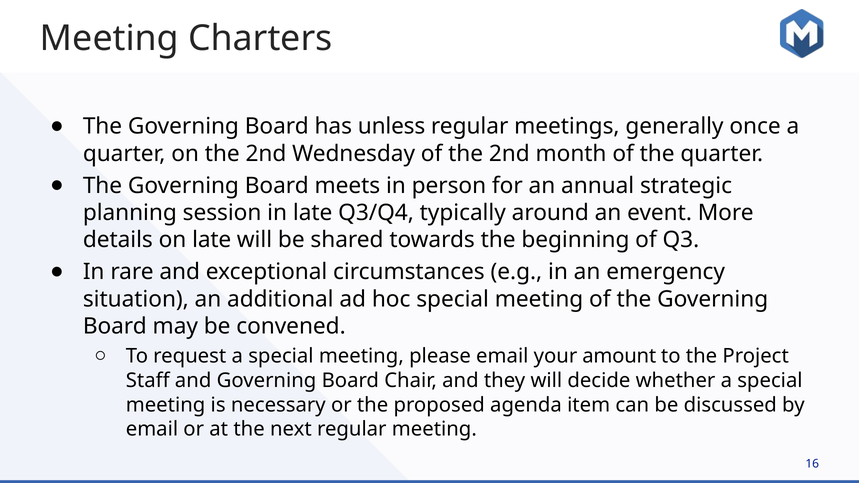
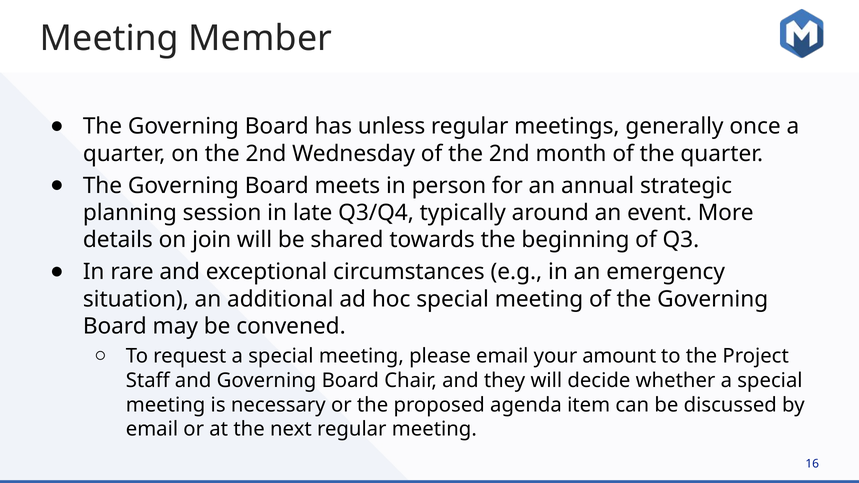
Charters: Charters -> Member
on late: late -> join
